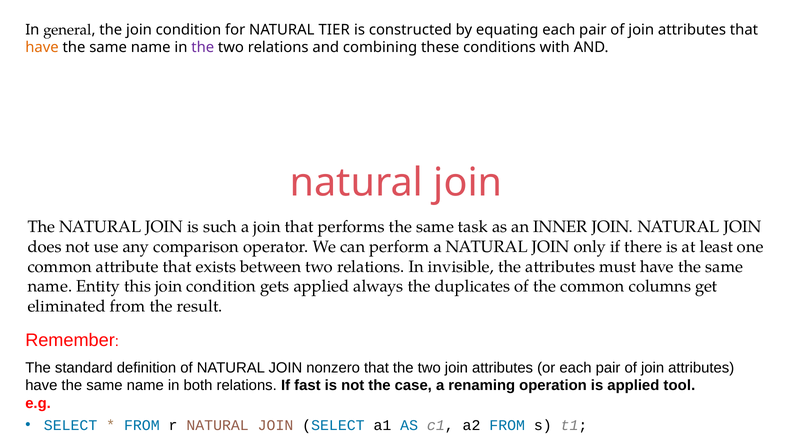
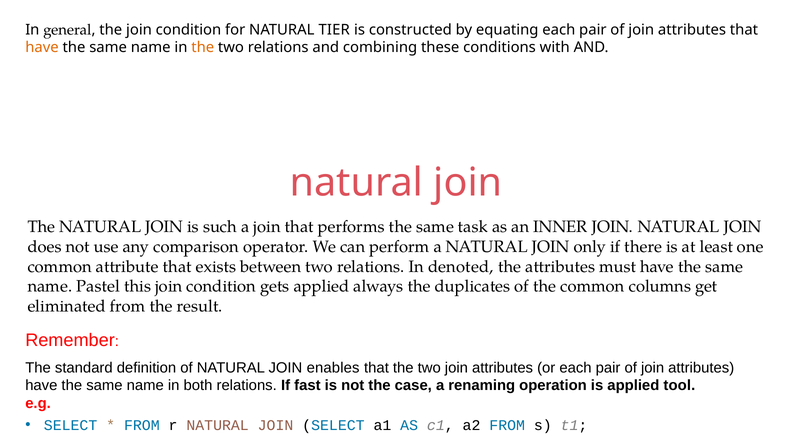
the at (203, 48) colour: purple -> orange
invisible: invisible -> denoted
Entity: Entity -> Pastel
nonzero: nonzero -> enables
